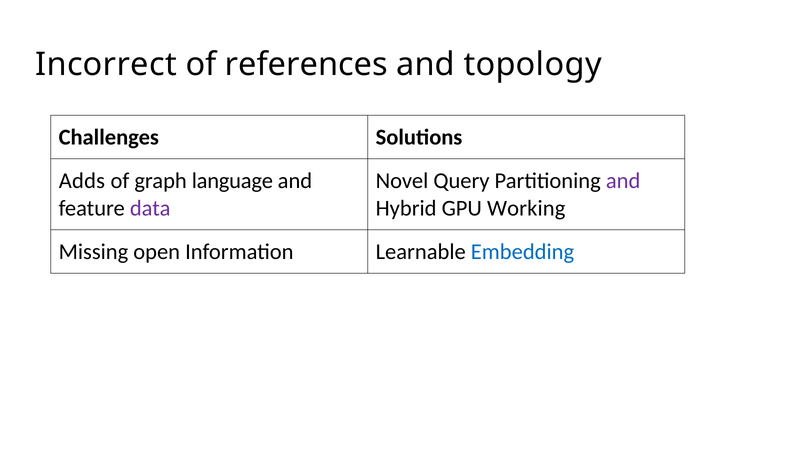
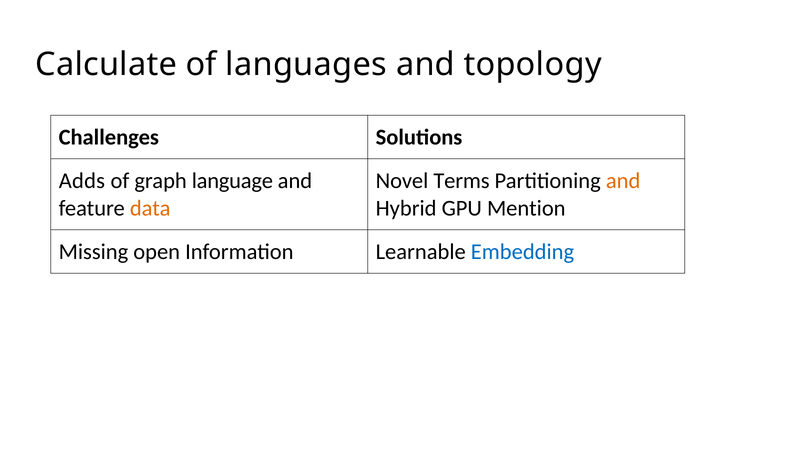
Incorrect: Incorrect -> Calculate
references: references -> languages
Query: Query -> Terms
and at (623, 180) colour: purple -> orange
data colour: purple -> orange
Working: Working -> Mention
